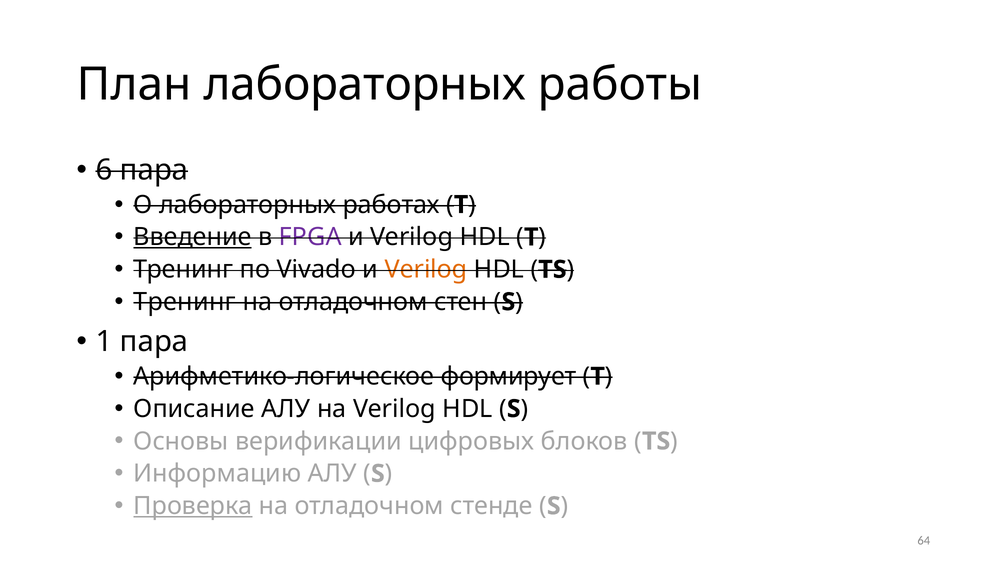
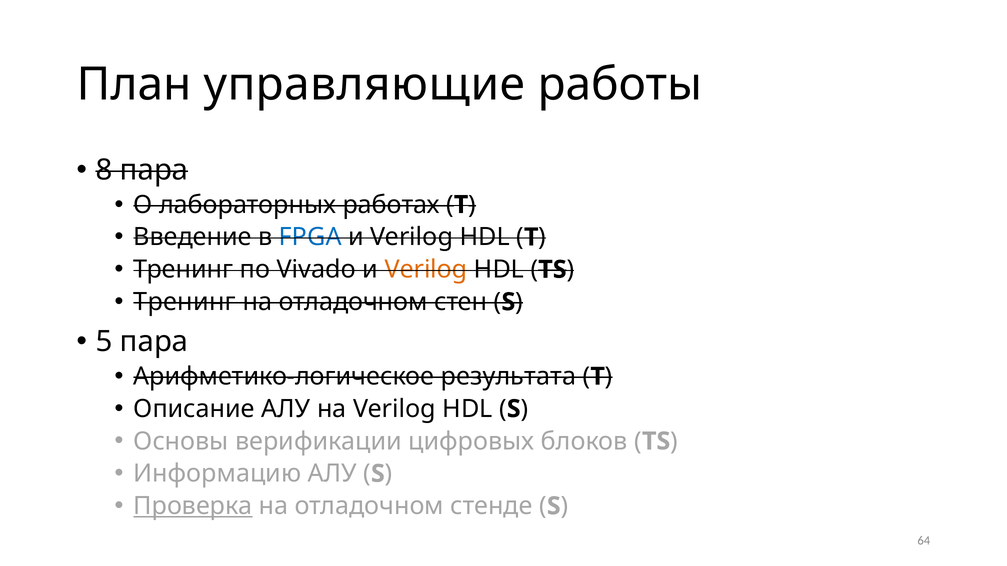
План лабораторных: лабораторных -> управляющие
6: 6 -> 8
Введение underline: present -> none
FPGA colour: purple -> blue
1: 1 -> 5
формирует: формирует -> результата
